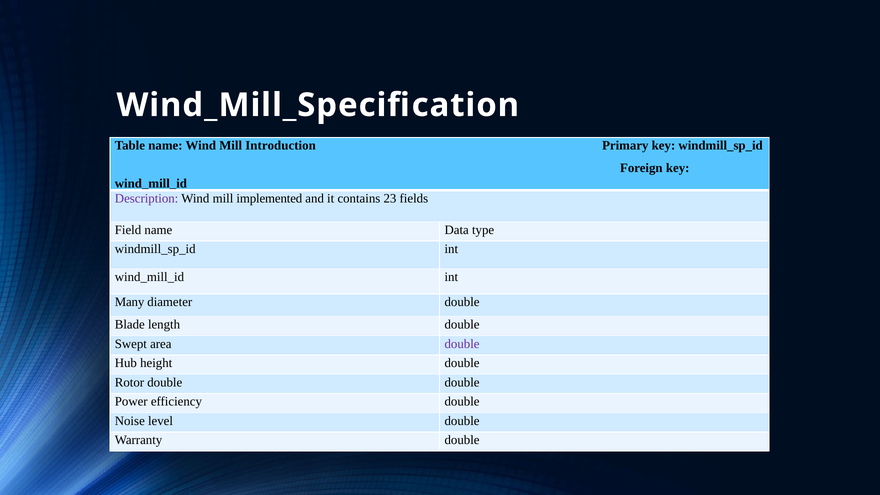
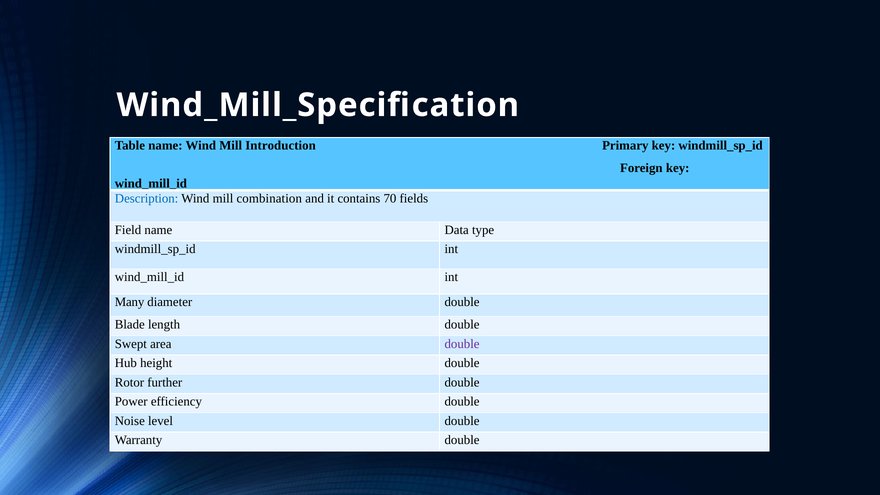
Description colour: purple -> blue
implemented: implemented -> combination
23: 23 -> 70
Rotor double: double -> further
